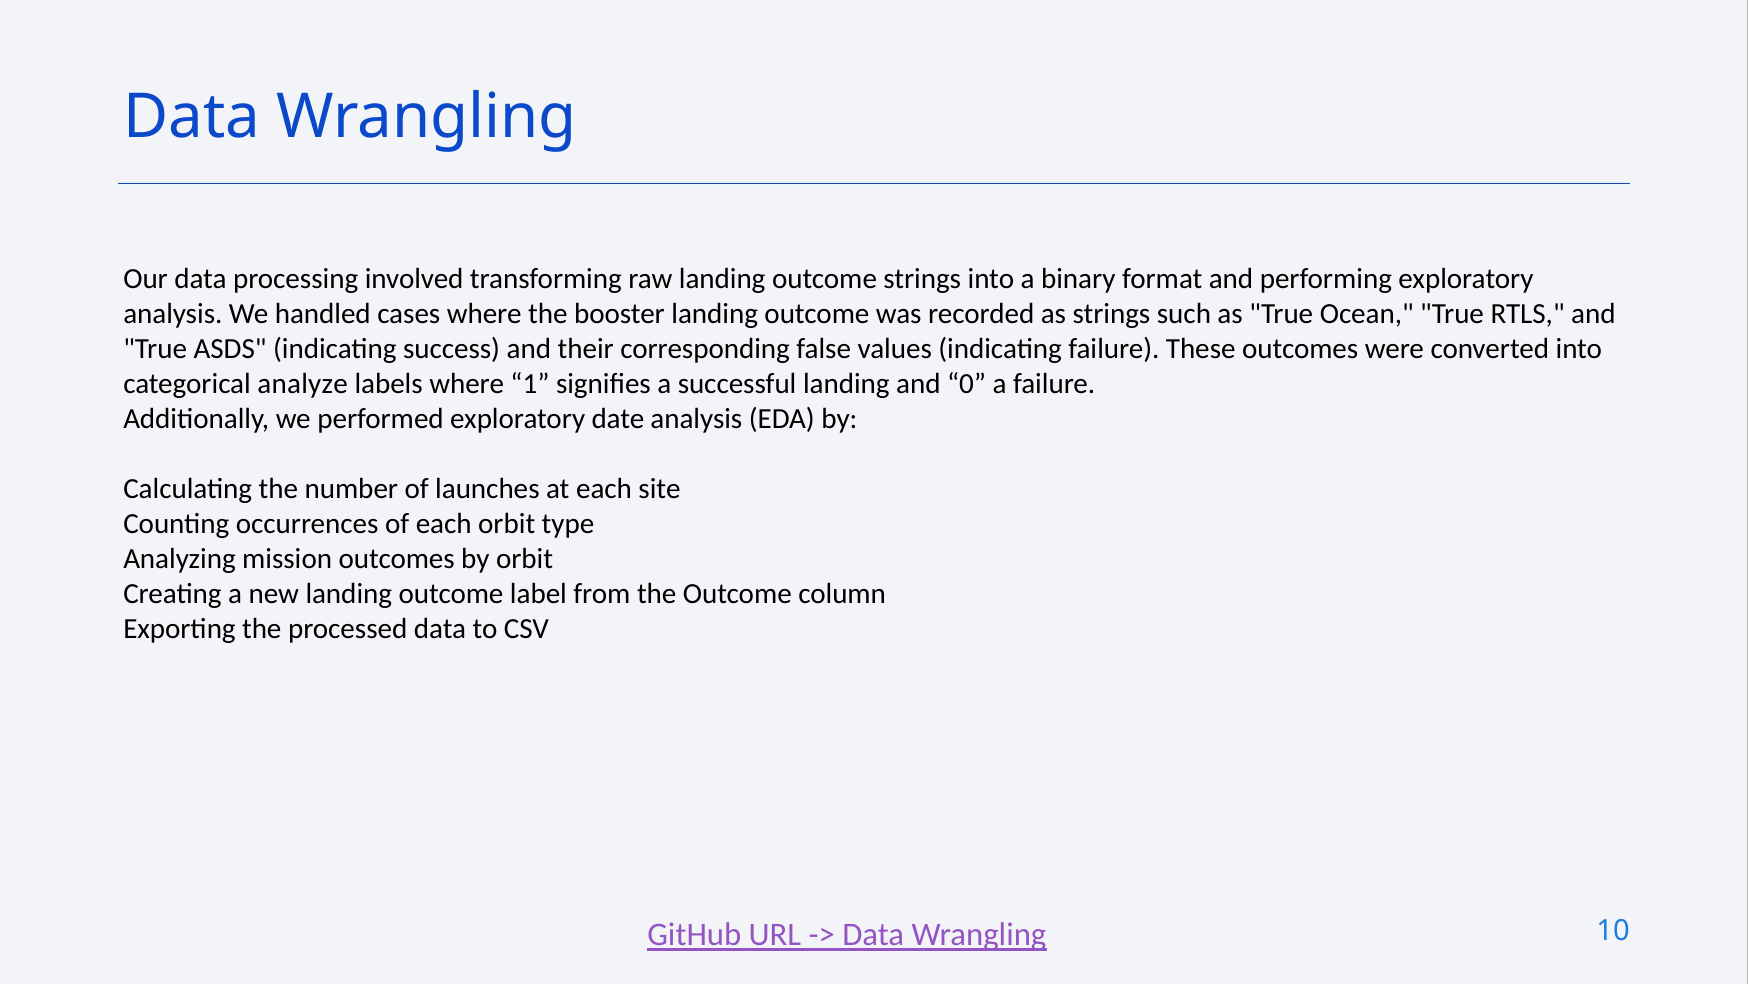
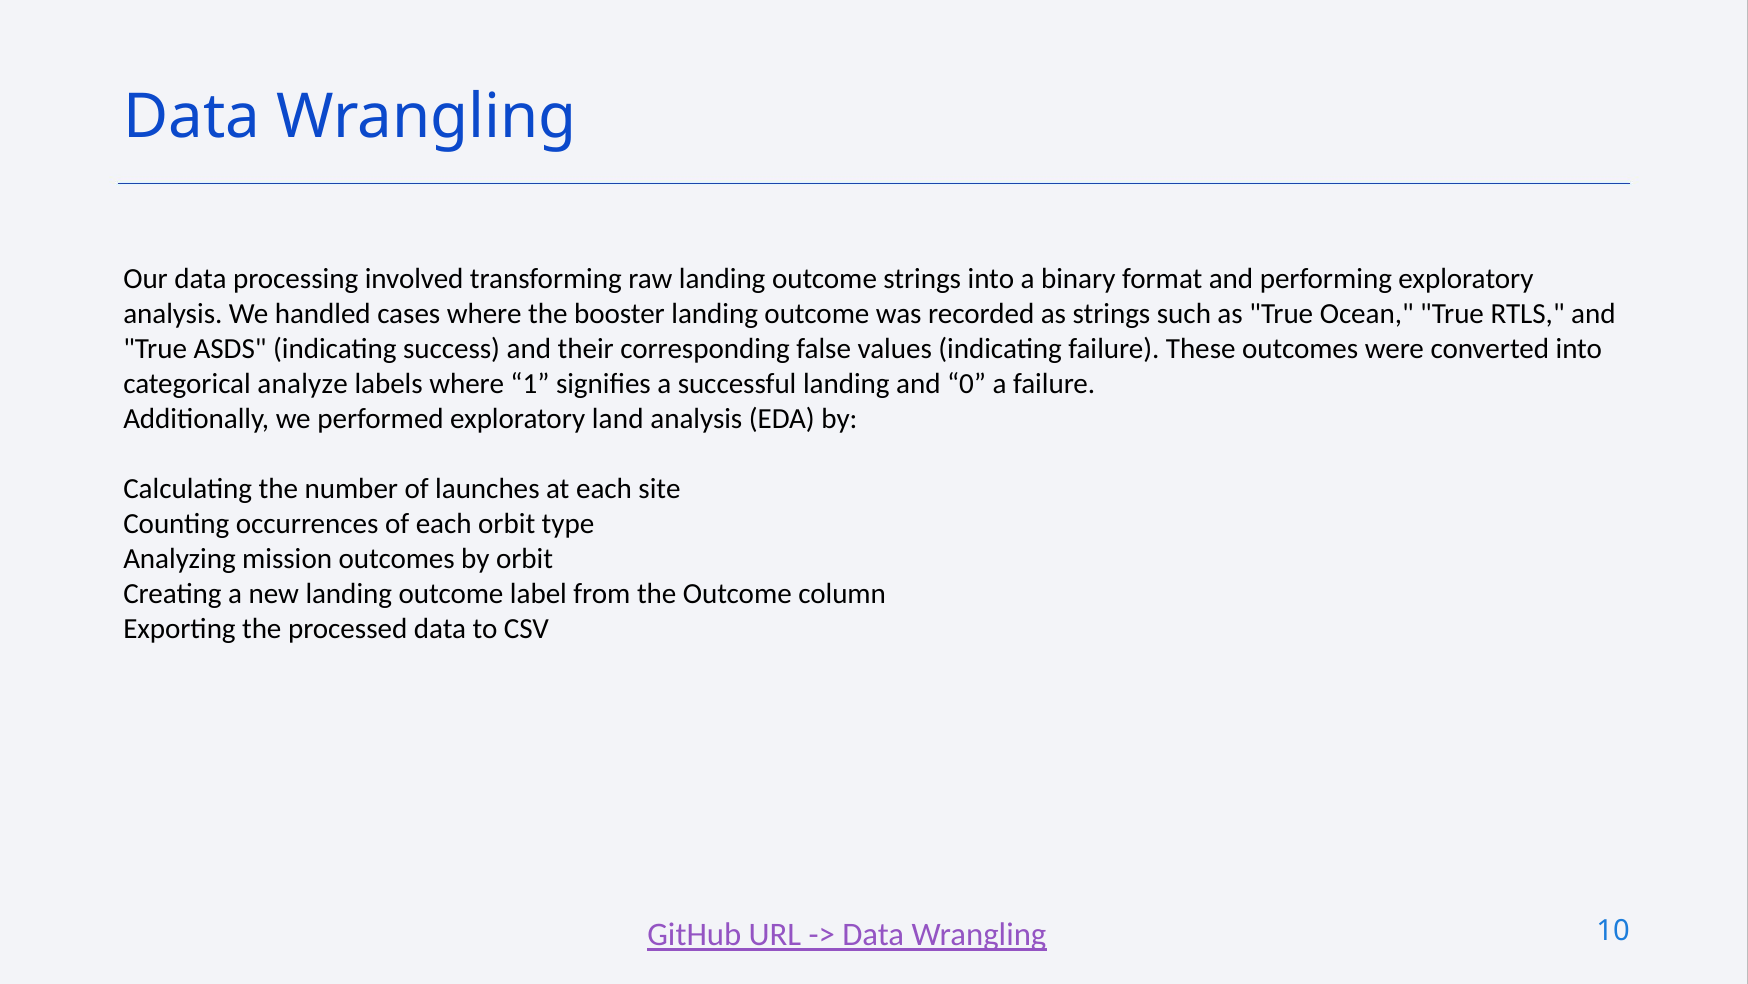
date: date -> land
